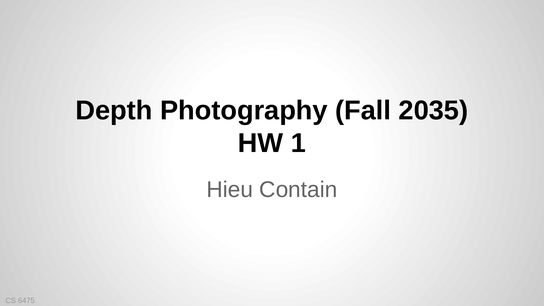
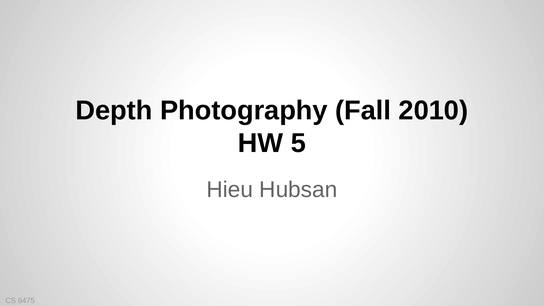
2035: 2035 -> 2010
1: 1 -> 5
Contain: Contain -> Hubsan
